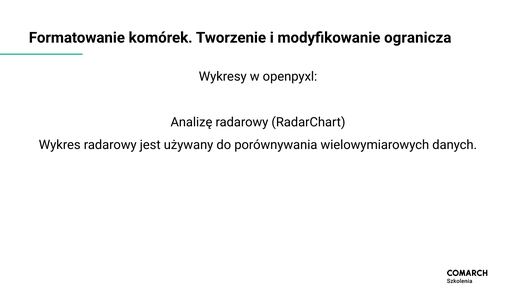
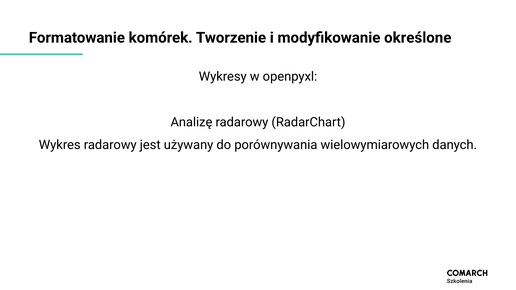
ogranicza: ogranicza -> określone
